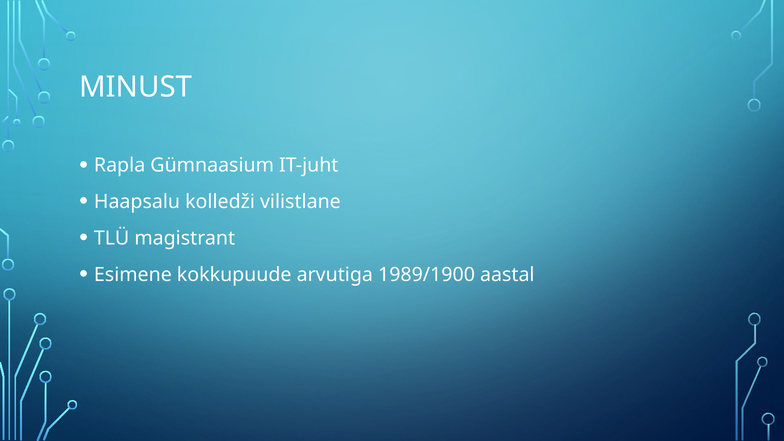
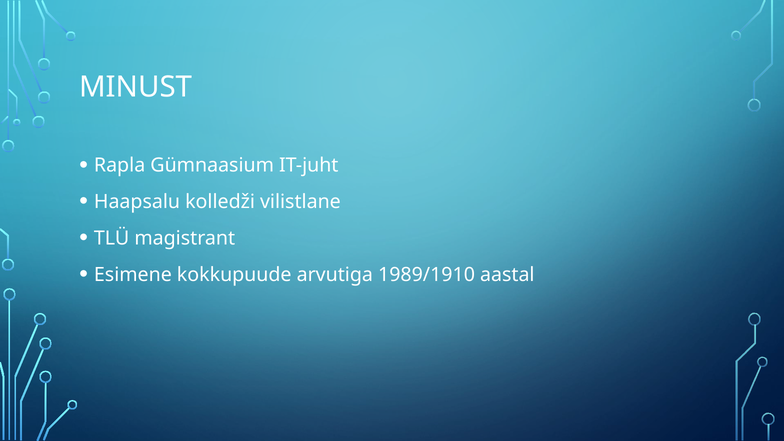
1989/1900: 1989/1900 -> 1989/1910
